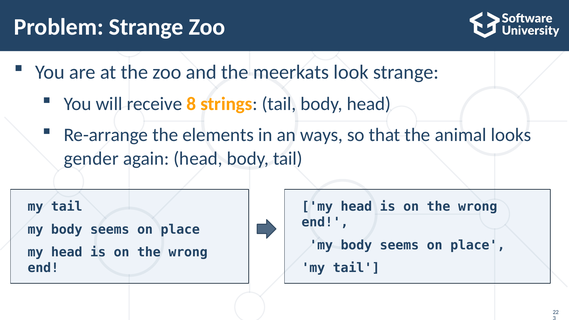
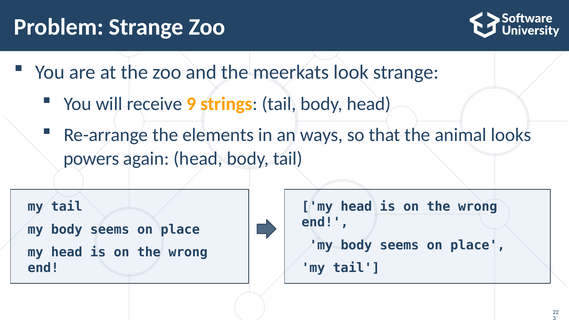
8: 8 -> 9
gender: gender -> powers
